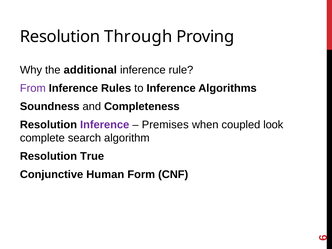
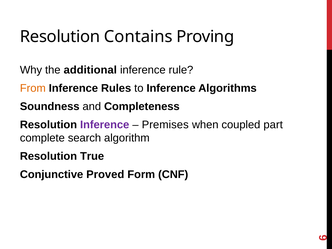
Through: Through -> Contains
From colour: purple -> orange
look: look -> part
Human: Human -> Proved
